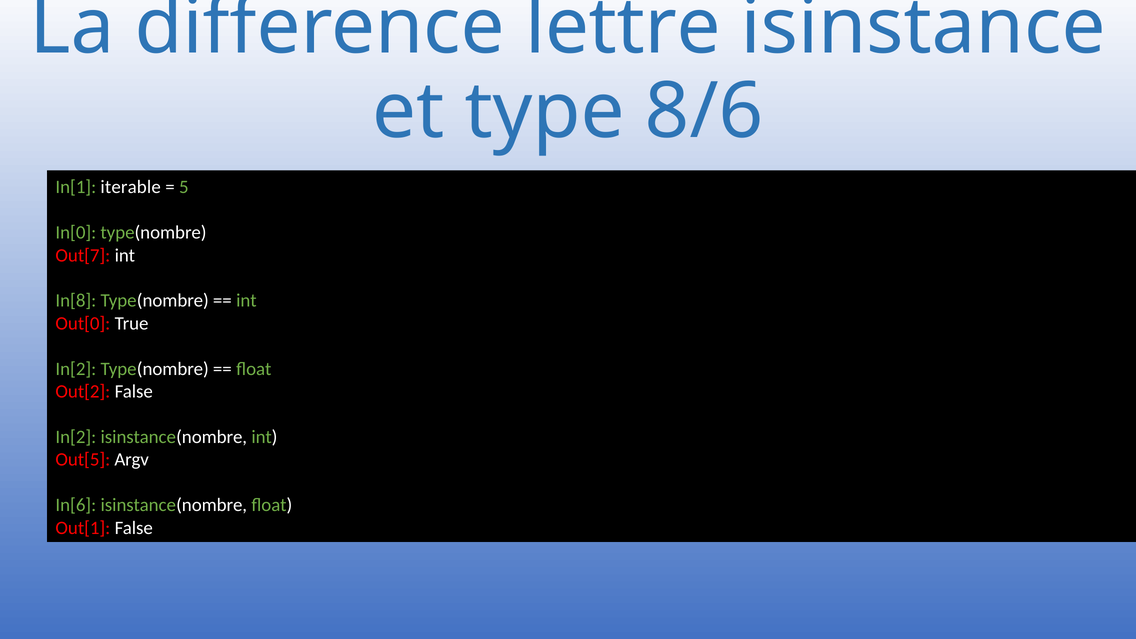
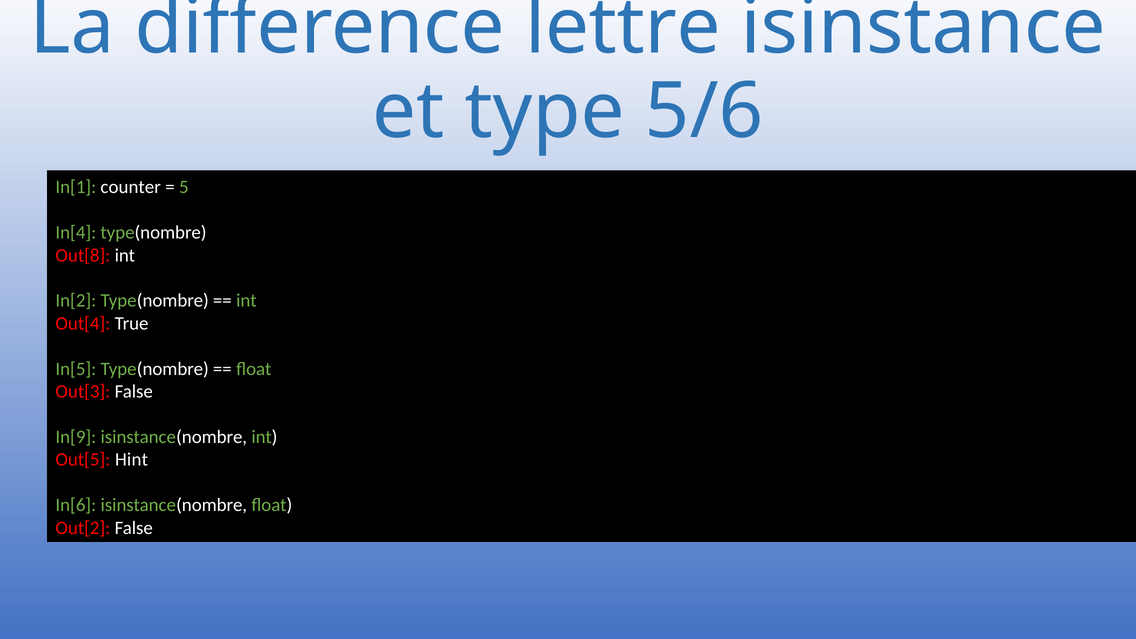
8/6: 8/6 -> 5/6
iterable: iterable -> counter
In[0: In[0 -> In[4
Out[7: Out[7 -> Out[8
In[8: In[8 -> In[2
Out[0: Out[0 -> Out[4
In[2 at (76, 369): In[2 -> In[5
Out[2: Out[2 -> Out[3
In[2 at (76, 437): In[2 -> In[9
Argv: Argv -> Hint
Out[1: Out[1 -> Out[2
